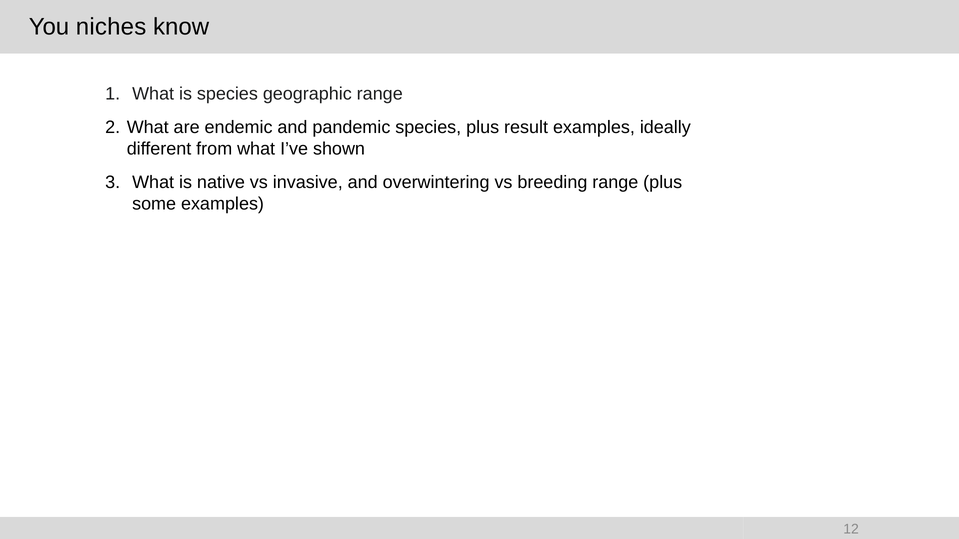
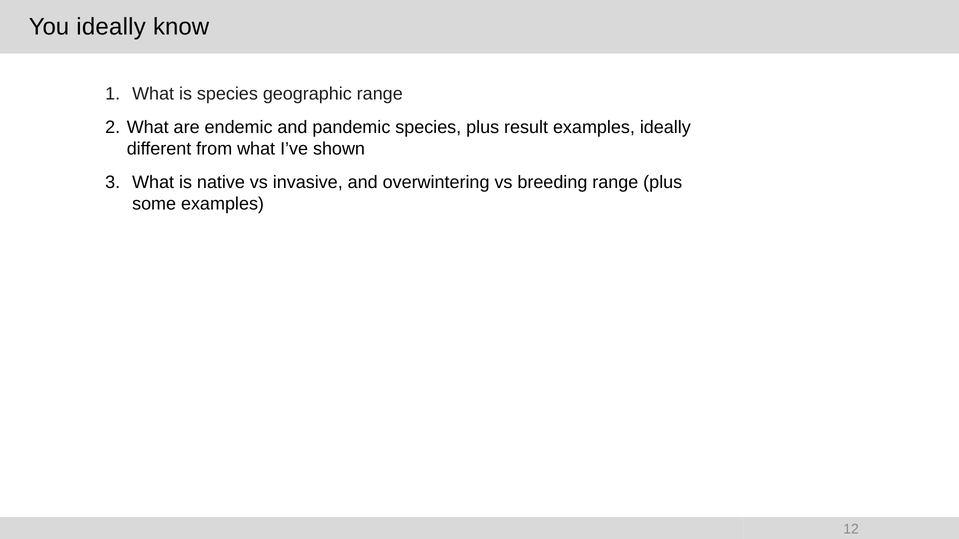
You niches: niches -> ideally
